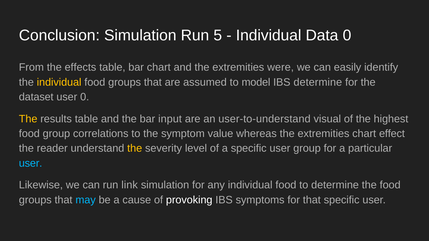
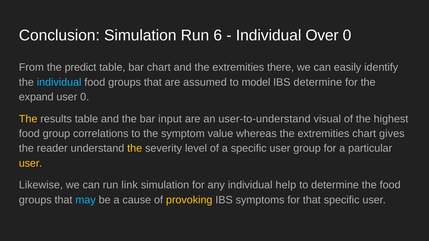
5: 5 -> 6
Data: Data -> Over
effects: effects -> predict
were: were -> there
individual at (59, 82) colour: yellow -> light blue
dataset: dataset -> expand
effect: effect -> gives
user at (31, 163) colour: light blue -> yellow
any individual food: food -> help
provoking colour: white -> yellow
